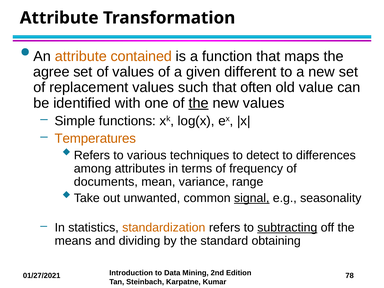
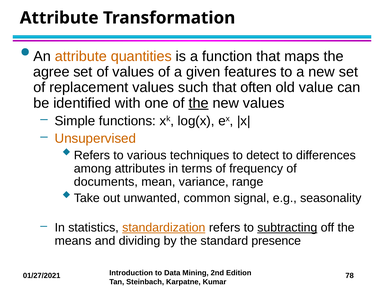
contained: contained -> quantities
different: different -> features
Temperatures: Temperatures -> Unsupervised
signal underline: present -> none
standardization underline: none -> present
obtaining: obtaining -> presence
